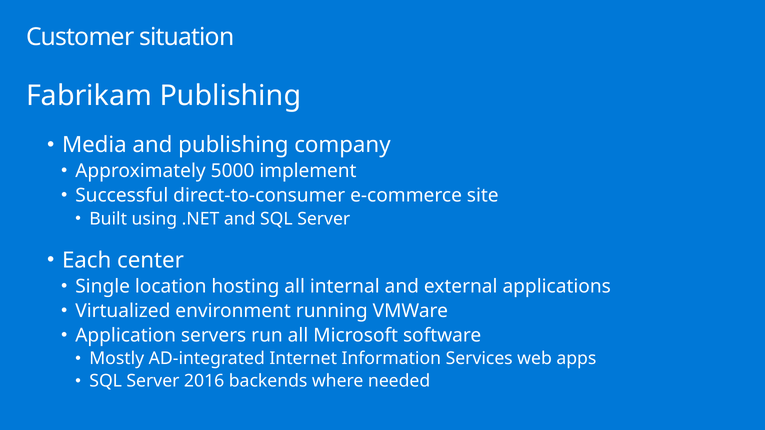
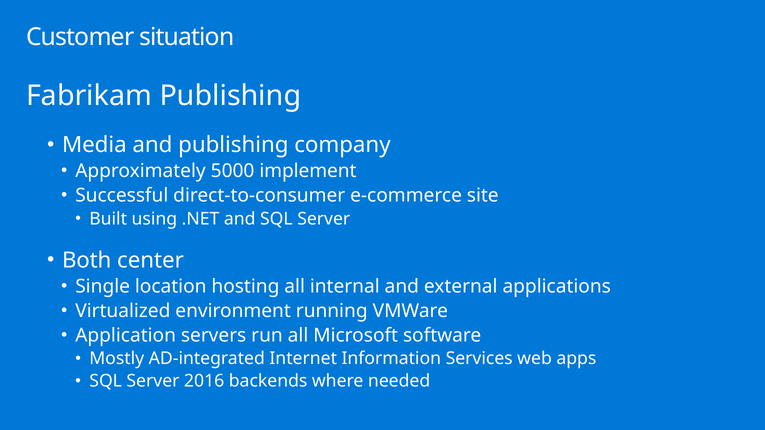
Each: Each -> Both
